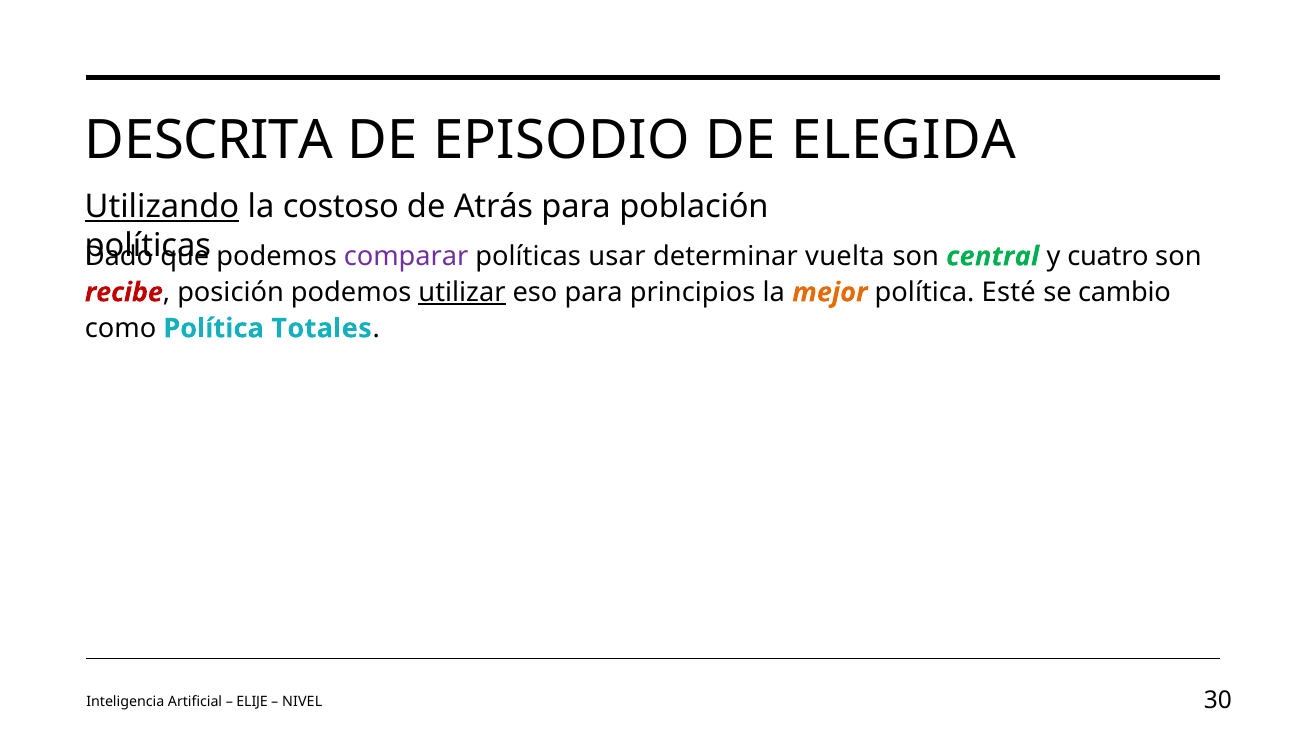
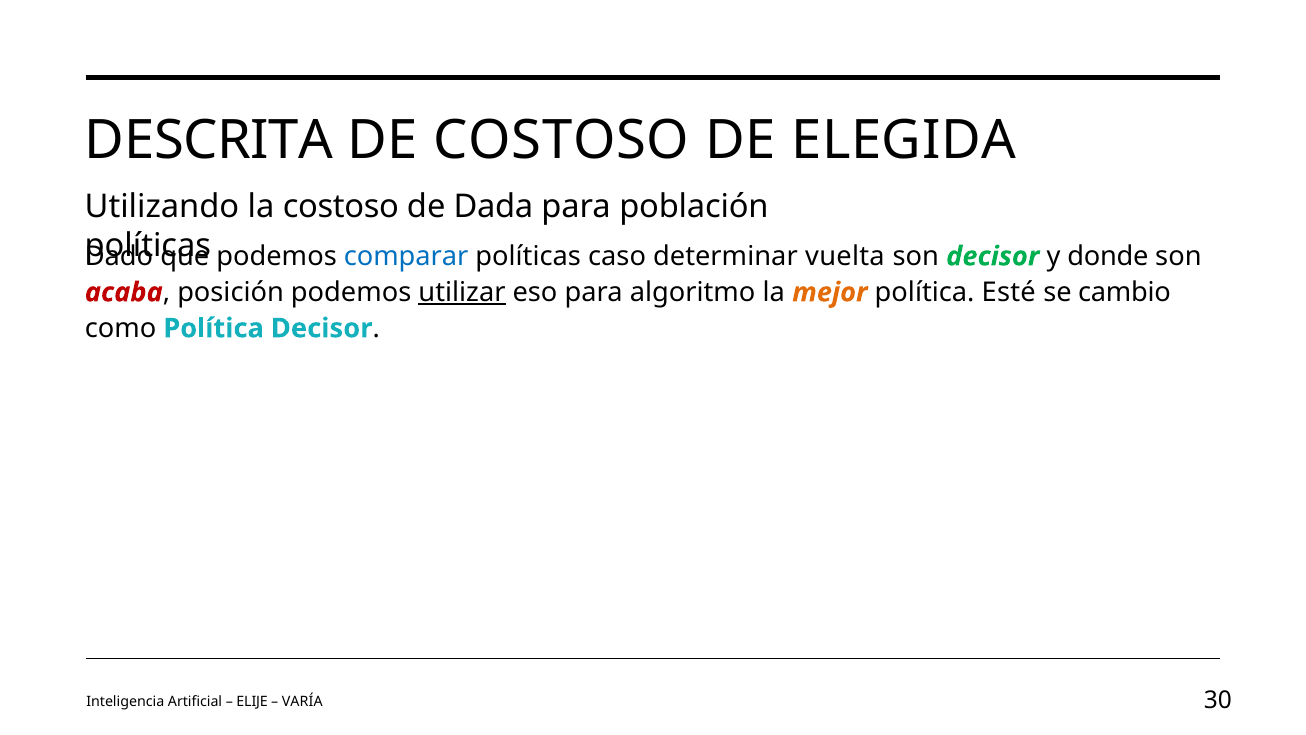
DE EPISODIO: EPISODIO -> COSTOSO
Utilizando underline: present -> none
Atrás: Atrás -> Dada
comparar colour: purple -> blue
usar: usar -> caso
son central: central -> decisor
cuatro: cuatro -> donde
recibe: recibe -> acaba
principios: principios -> algoritmo
Política Totales: Totales -> Decisor
NIVEL: NIVEL -> VARÍA
